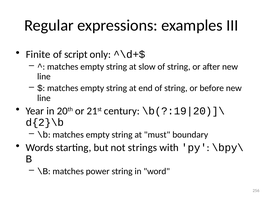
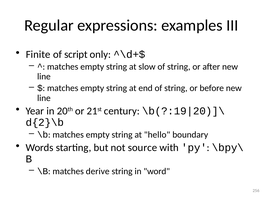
must: must -> hello
strings: strings -> source
power: power -> derive
